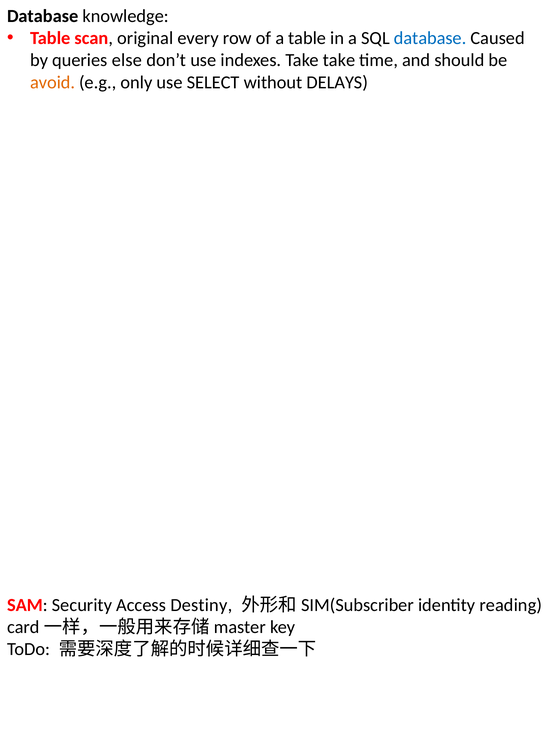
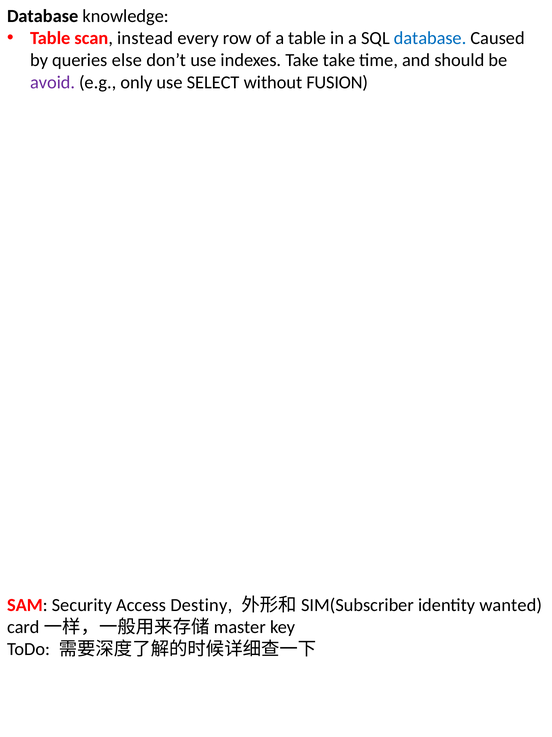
original: original -> instead
avoid colour: orange -> purple
DELAYS: DELAYS -> FUSION
reading: reading -> wanted
